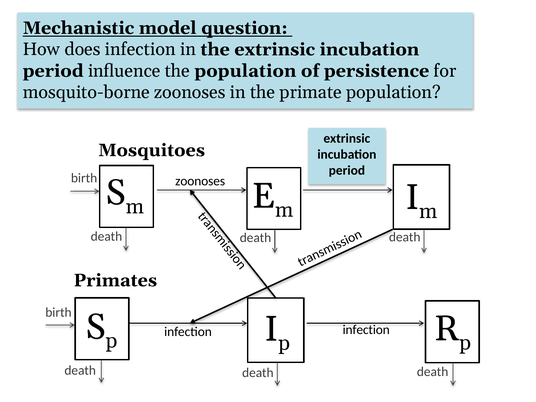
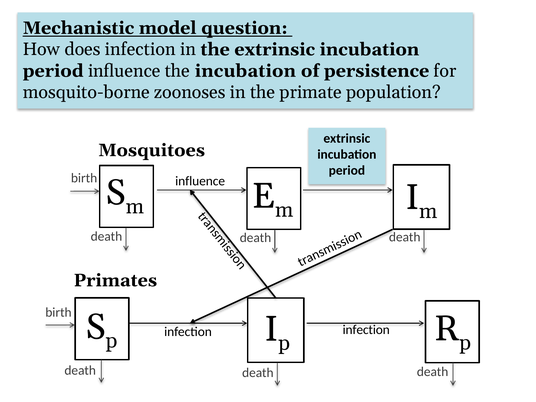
the population: population -> incubation
zoonoses at (200, 181): zoonoses -> influence
